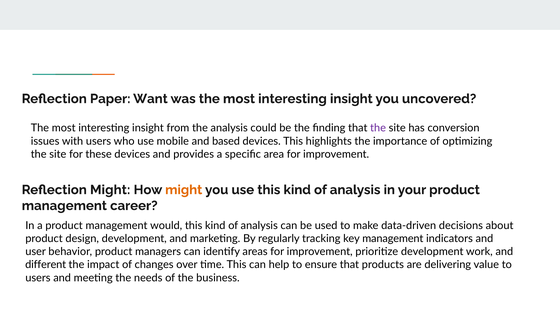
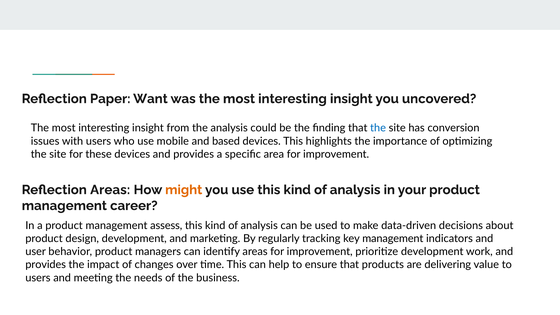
the at (378, 128) colour: purple -> blue
Reflection Might: Might -> Areas
would: would -> assess
different at (46, 265): different -> provides
